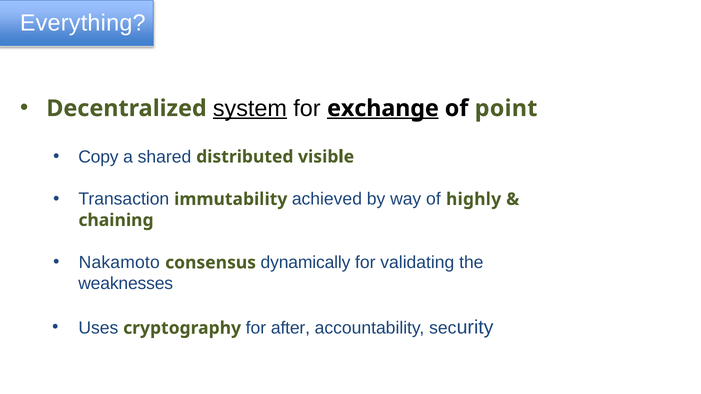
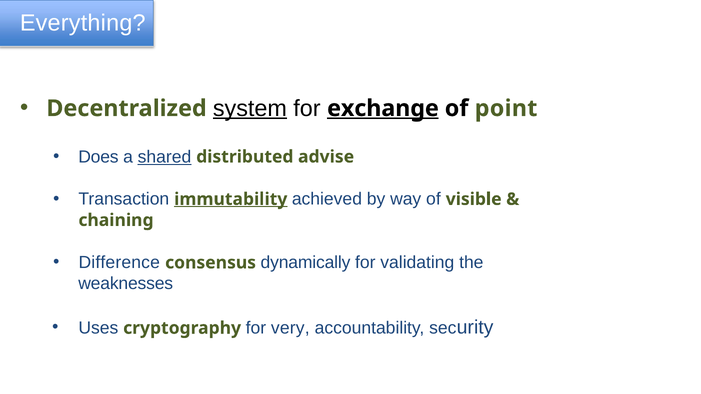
Copy: Copy -> Does
shared underline: none -> present
visible: visible -> advise
immutability underline: none -> present
highly: highly -> visible
Nakamoto: Nakamoto -> Difference
after: after -> very
